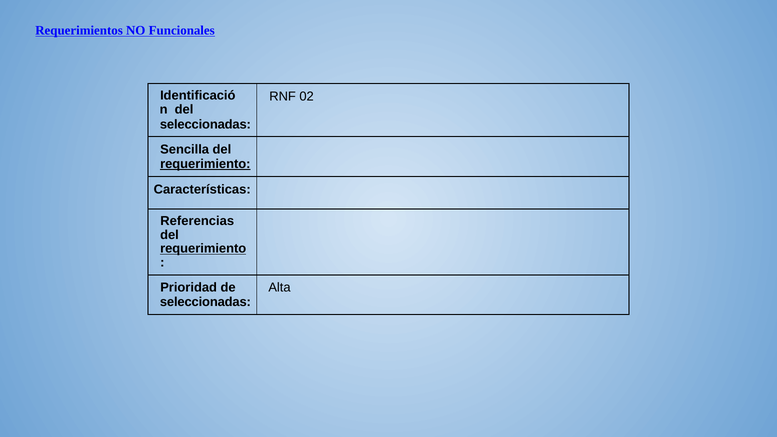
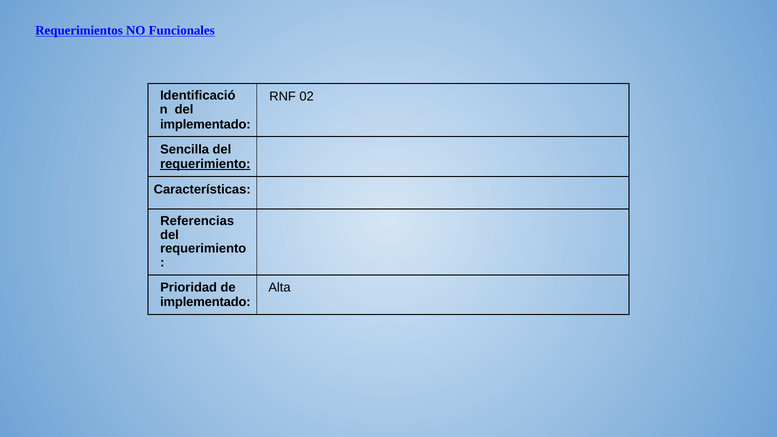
seleccionadas at (205, 124): seleccionadas -> implementado
requerimiento at (203, 249) underline: present -> none
seleccionadas at (205, 302): seleccionadas -> implementado
